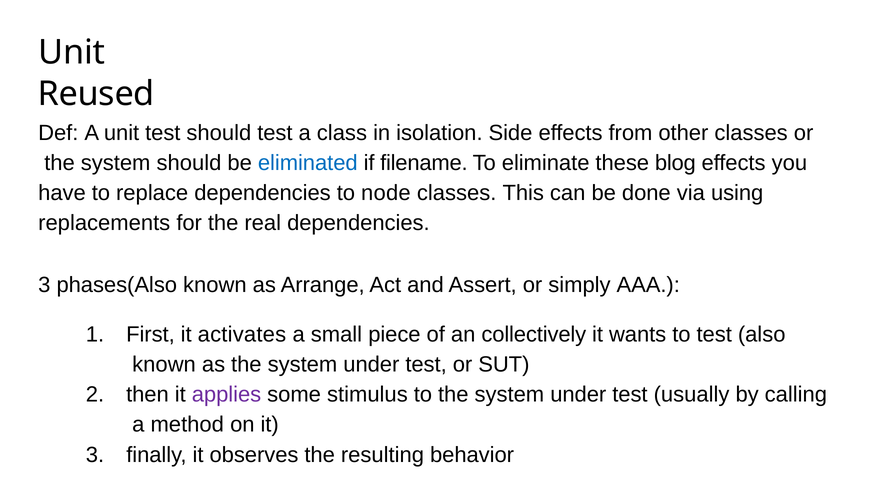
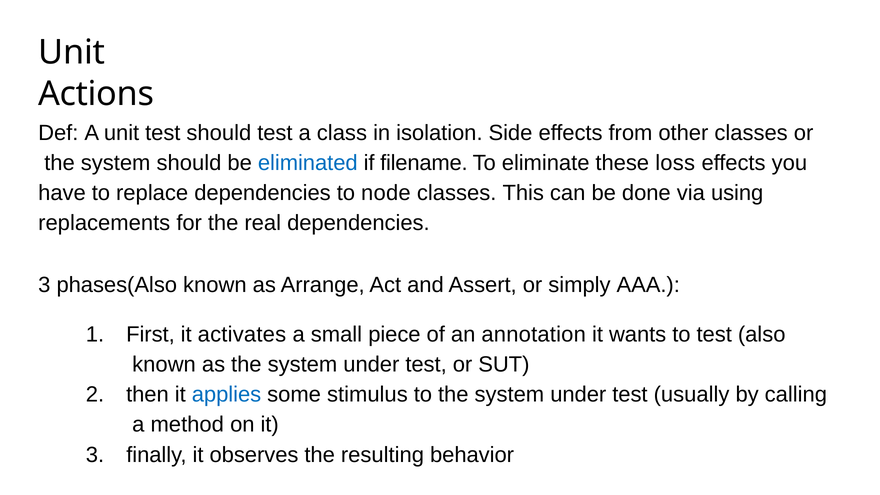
Reused: Reused -> Actions
blog: blog -> loss
collectively: collectively -> annotation
applies colour: purple -> blue
